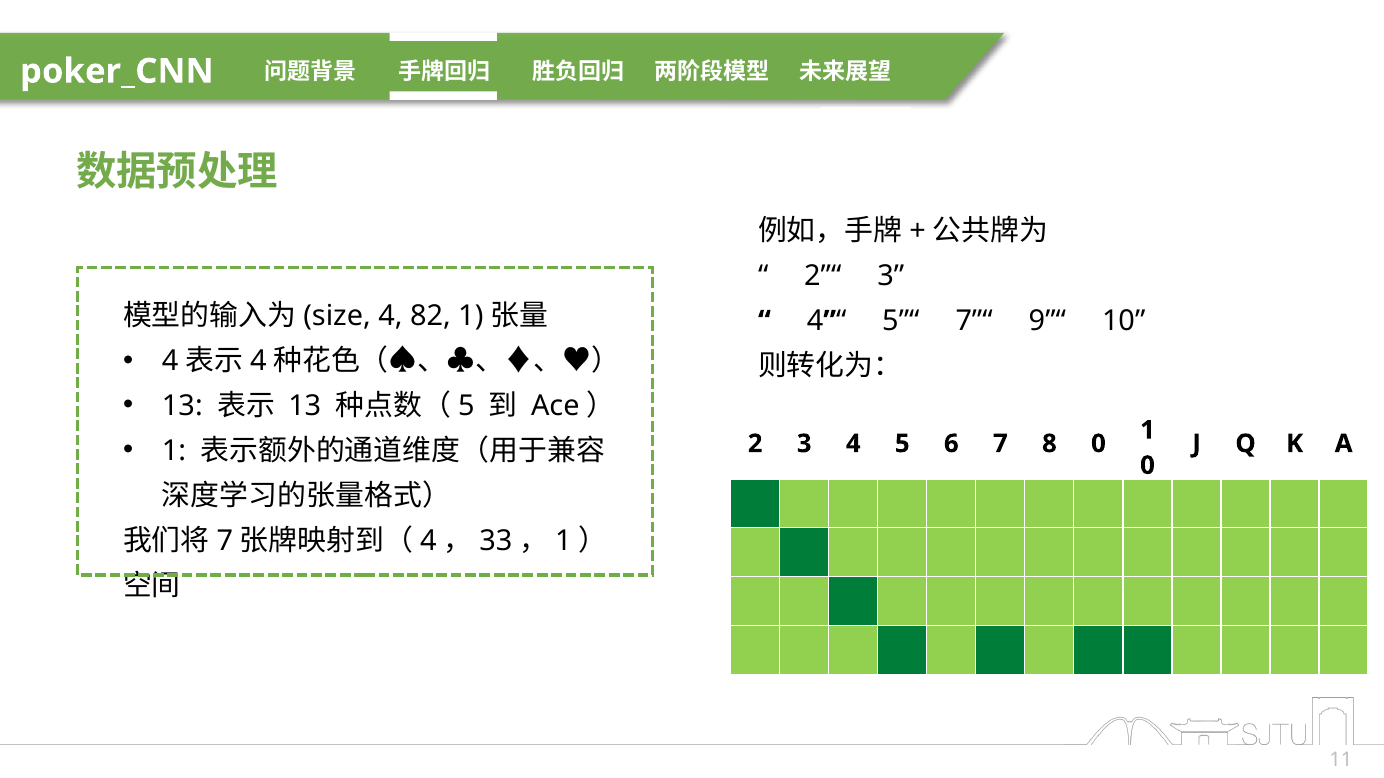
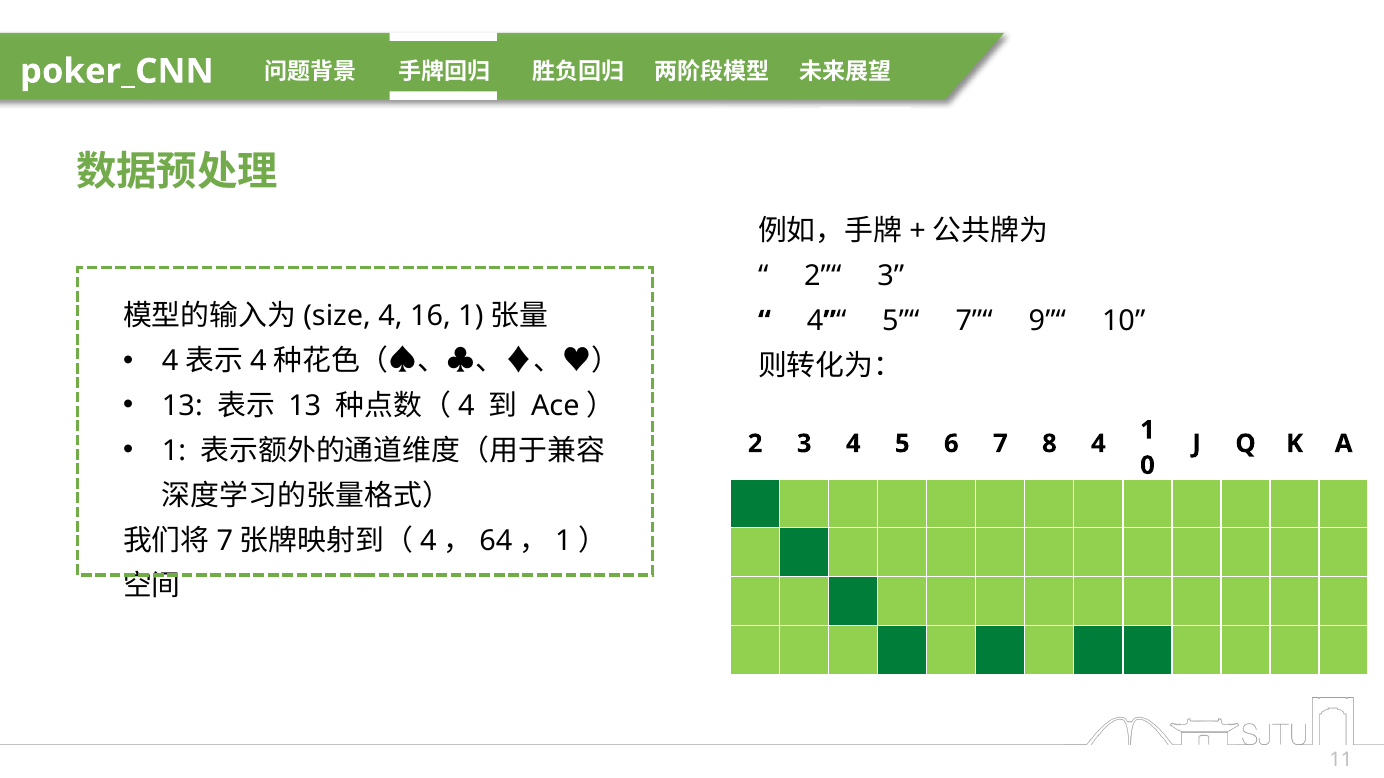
82: 82 -> 16
5 at (466, 406): 5 -> 4
8 0: 0 -> 4
33: 33 -> 64
